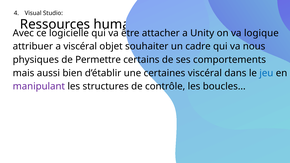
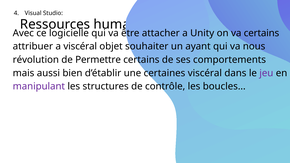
va logique: logique -> certains
cadre: cadre -> ayant
physiques: physiques -> révolution
jeu colour: blue -> purple
